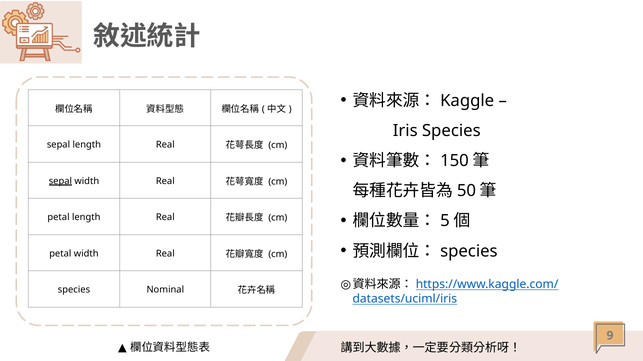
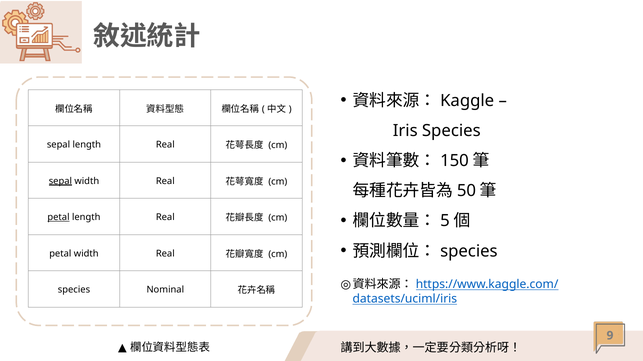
petal at (58, 218) underline: none -> present
